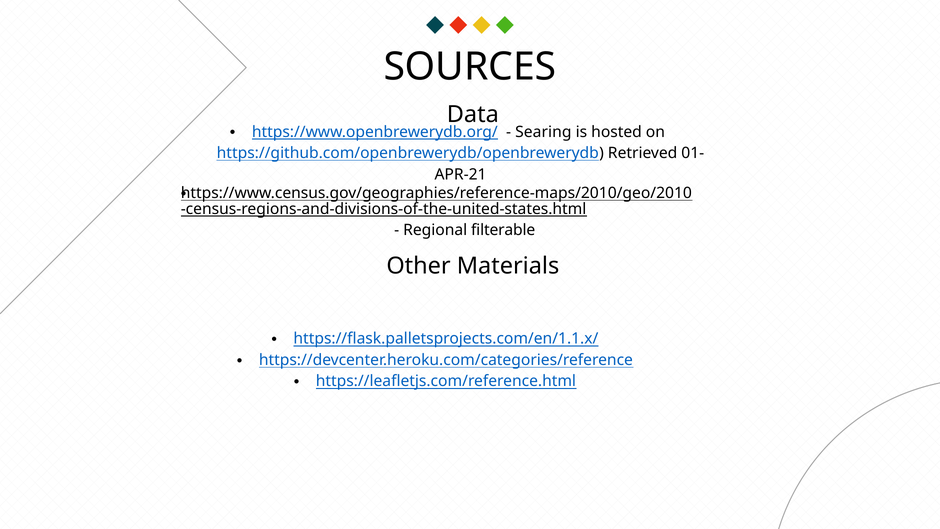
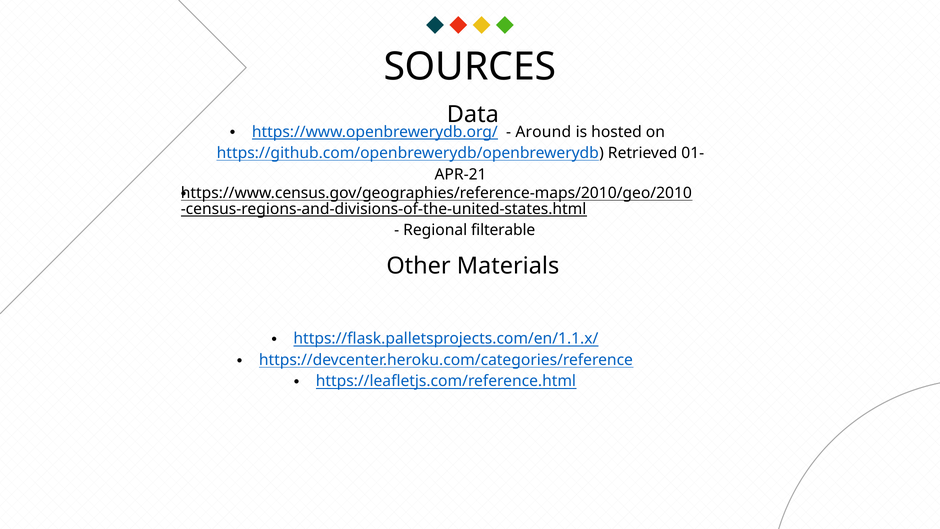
Searing: Searing -> Around
